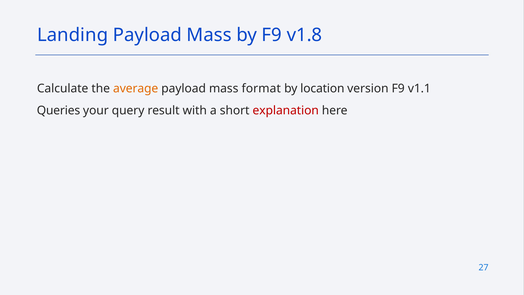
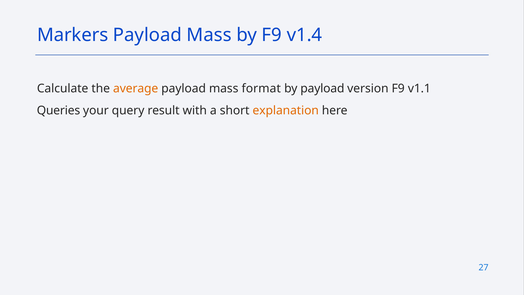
Landing: Landing -> Markers
v1.8: v1.8 -> v1.4
by location: location -> payload
explanation colour: red -> orange
